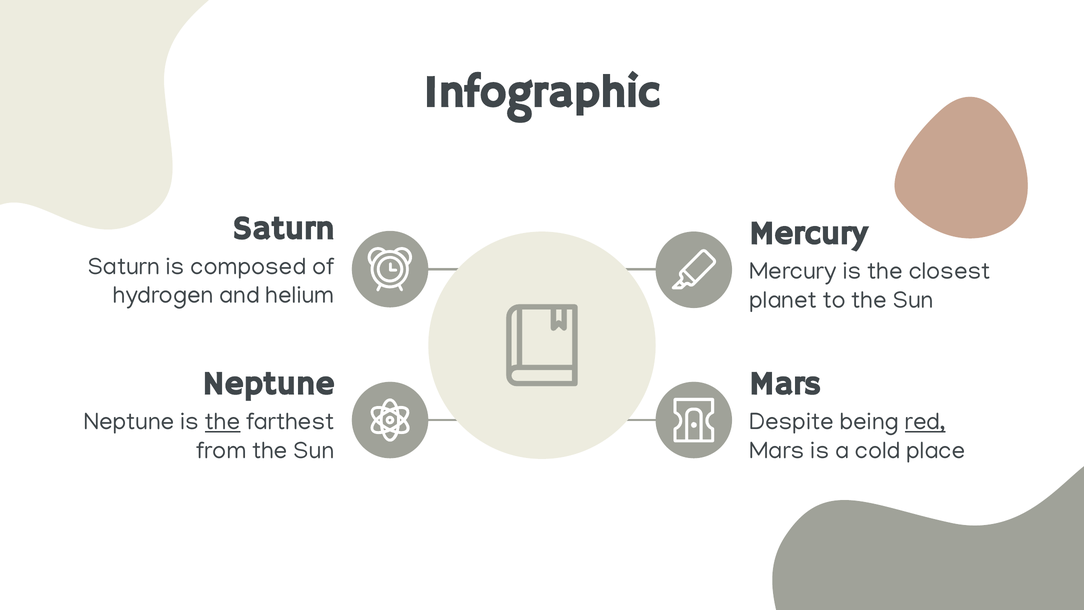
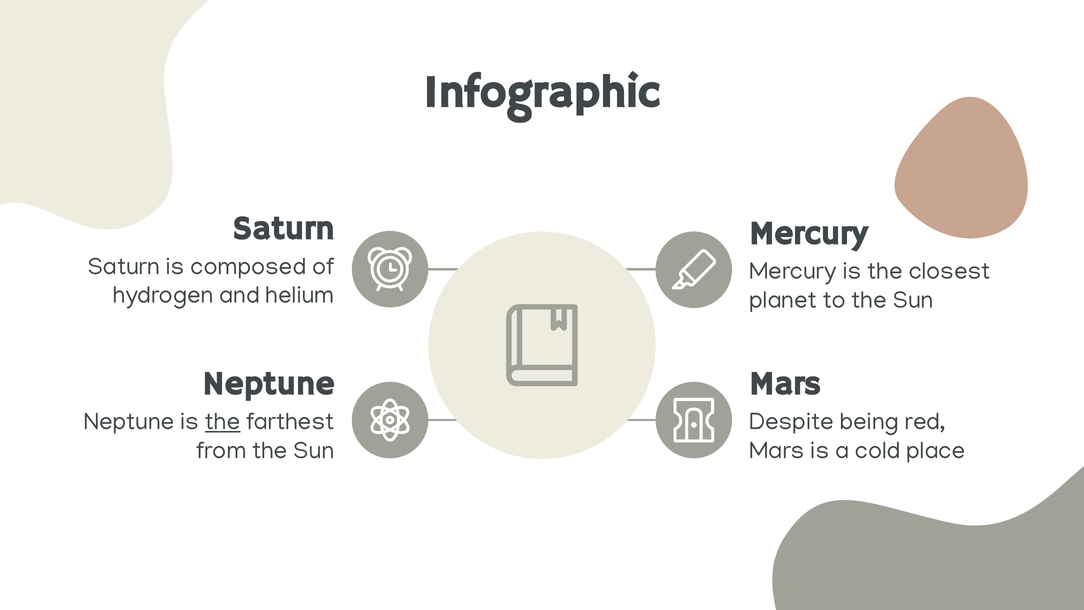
red underline: present -> none
